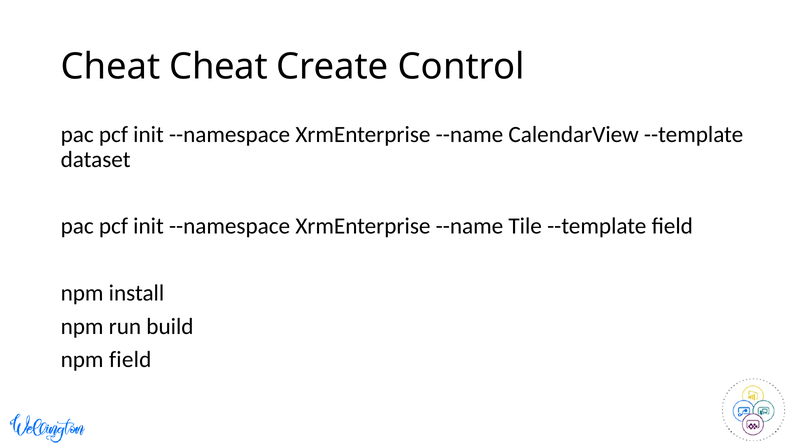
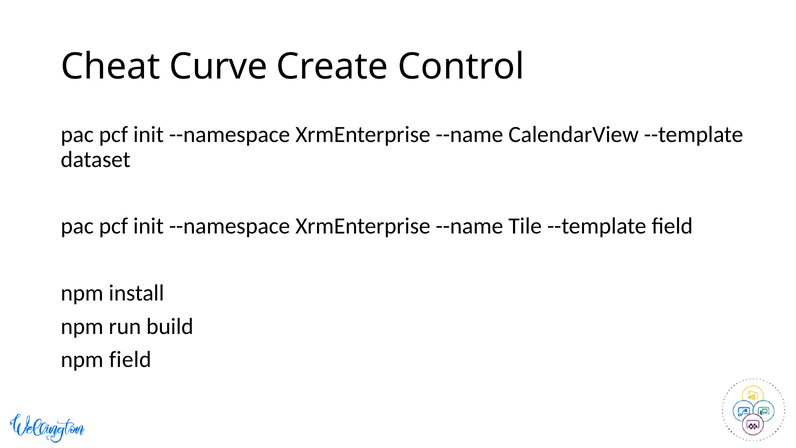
Cheat Cheat: Cheat -> Curve
